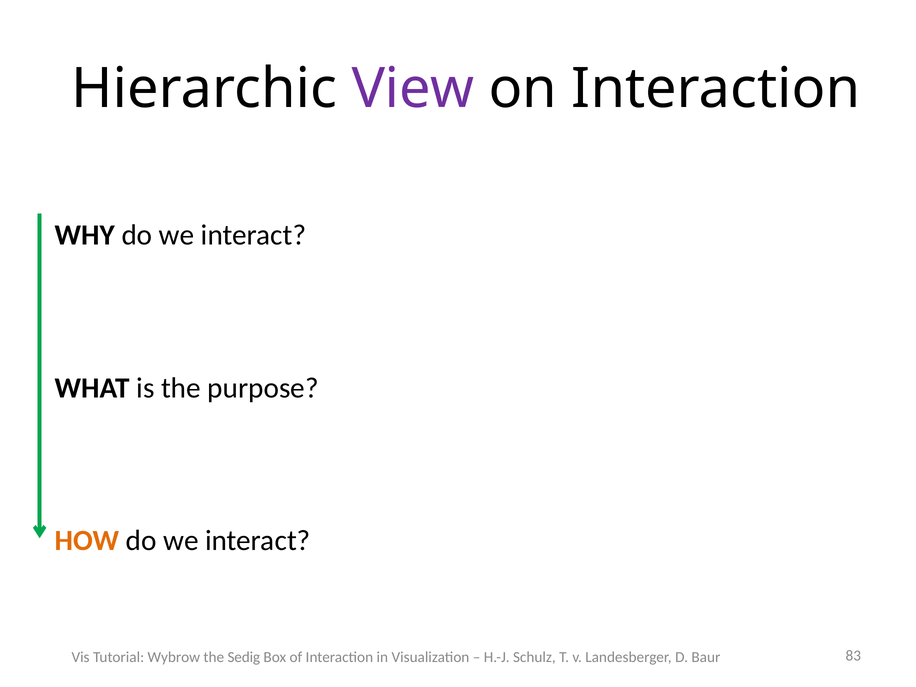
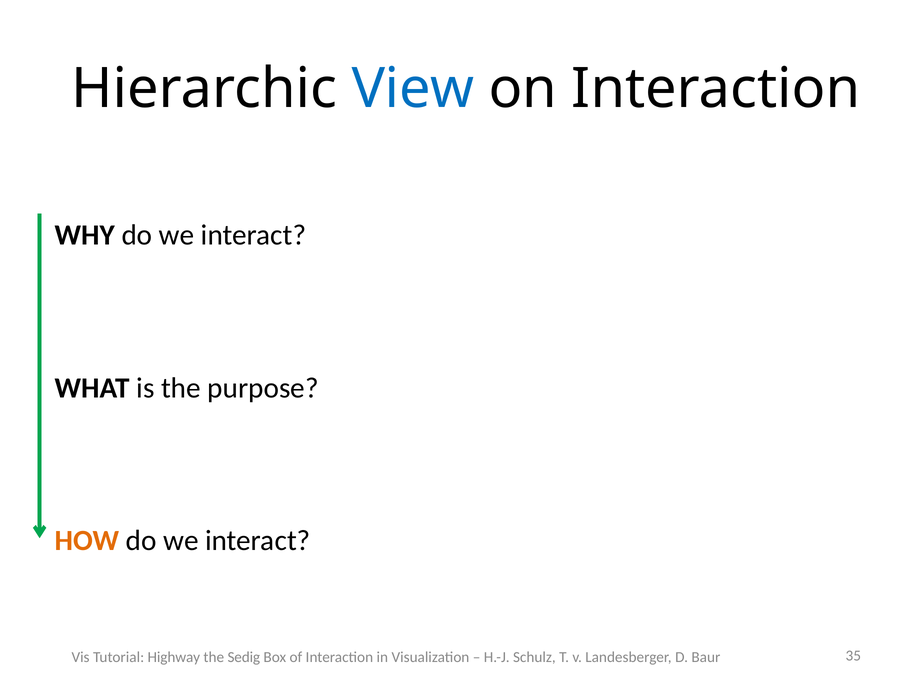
View colour: purple -> blue
Wybrow: Wybrow -> Highway
83: 83 -> 35
